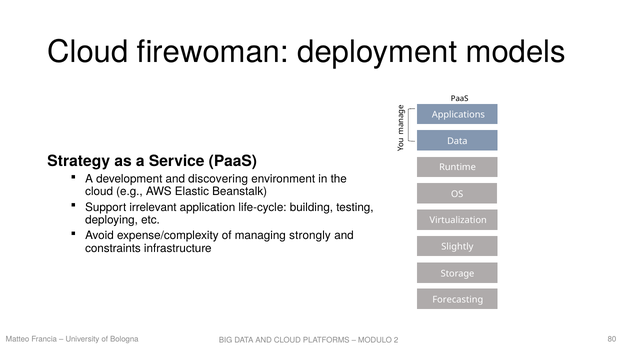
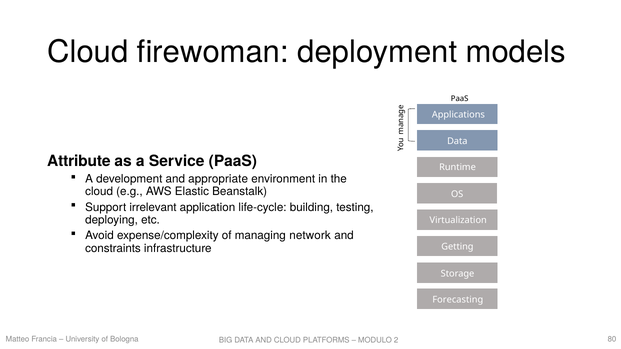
Strategy: Strategy -> Attribute
discovering: discovering -> appropriate
strongly: strongly -> network
Slightly: Slightly -> Getting
